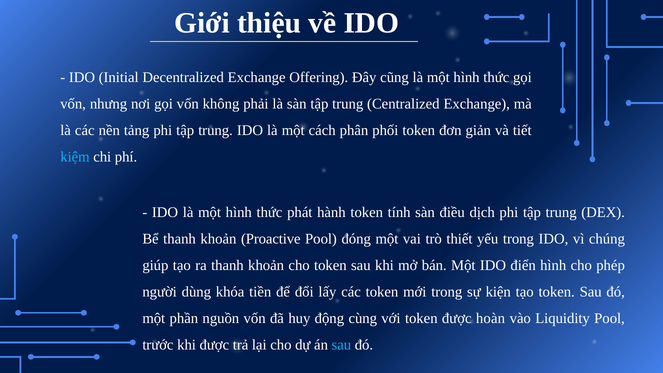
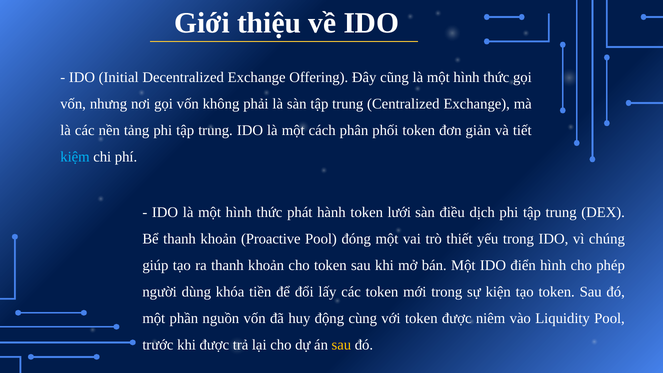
tính: tính -> lưới
hoàn: hoàn -> niêm
sau at (341, 345) colour: light blue -> yellow
